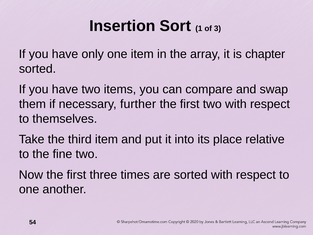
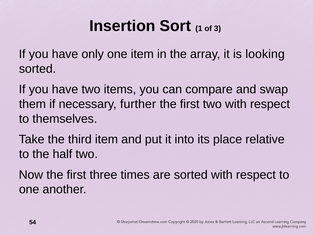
chapter: chapter -> looking
fine: fine -> half
